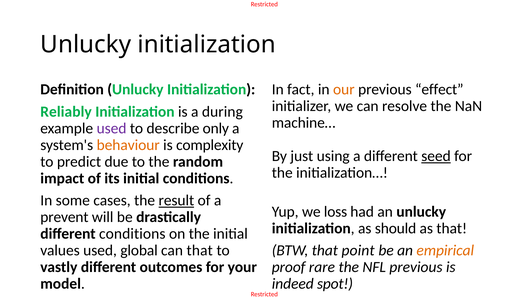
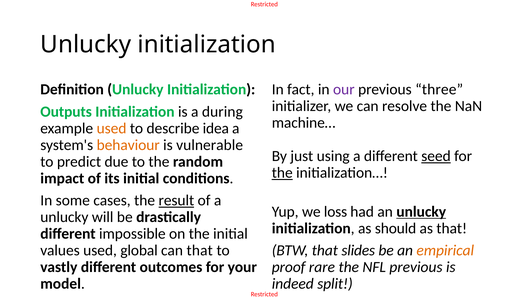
our colour: orange -> purple
effect: effect -> three
Reliably: Reliably -> Outputs
used at (112, 128) colour: purple -> orange
only: only -> idea
complexity: complexity -> vulnerable
the at (282, 173) underline: none -> present
unlucky at (421, 211) underline: none -> present
prevent at (64, 217): prevent -> unlucky
different conditions: conditions -> impossible
point: point -> slides
spot: spot -> split
